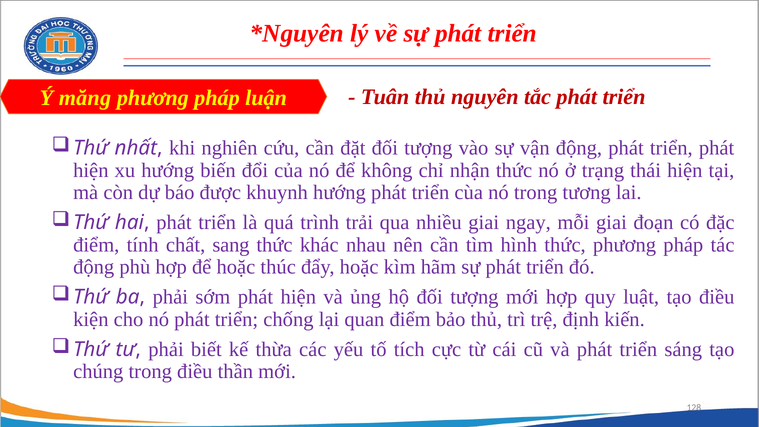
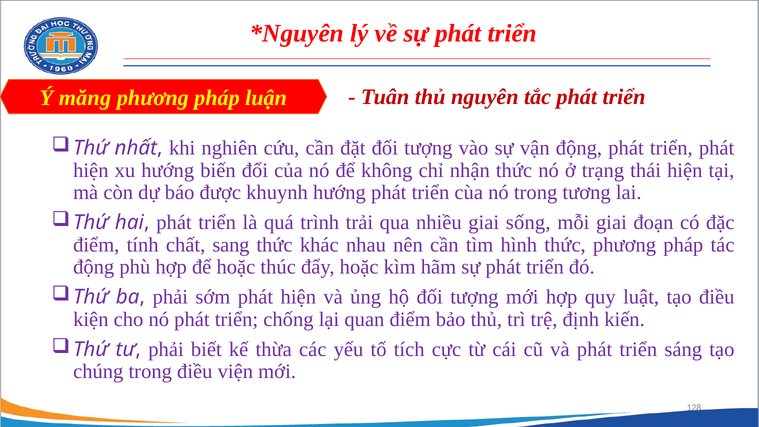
ngay: ngay -> sống
thần: thần -> viện
